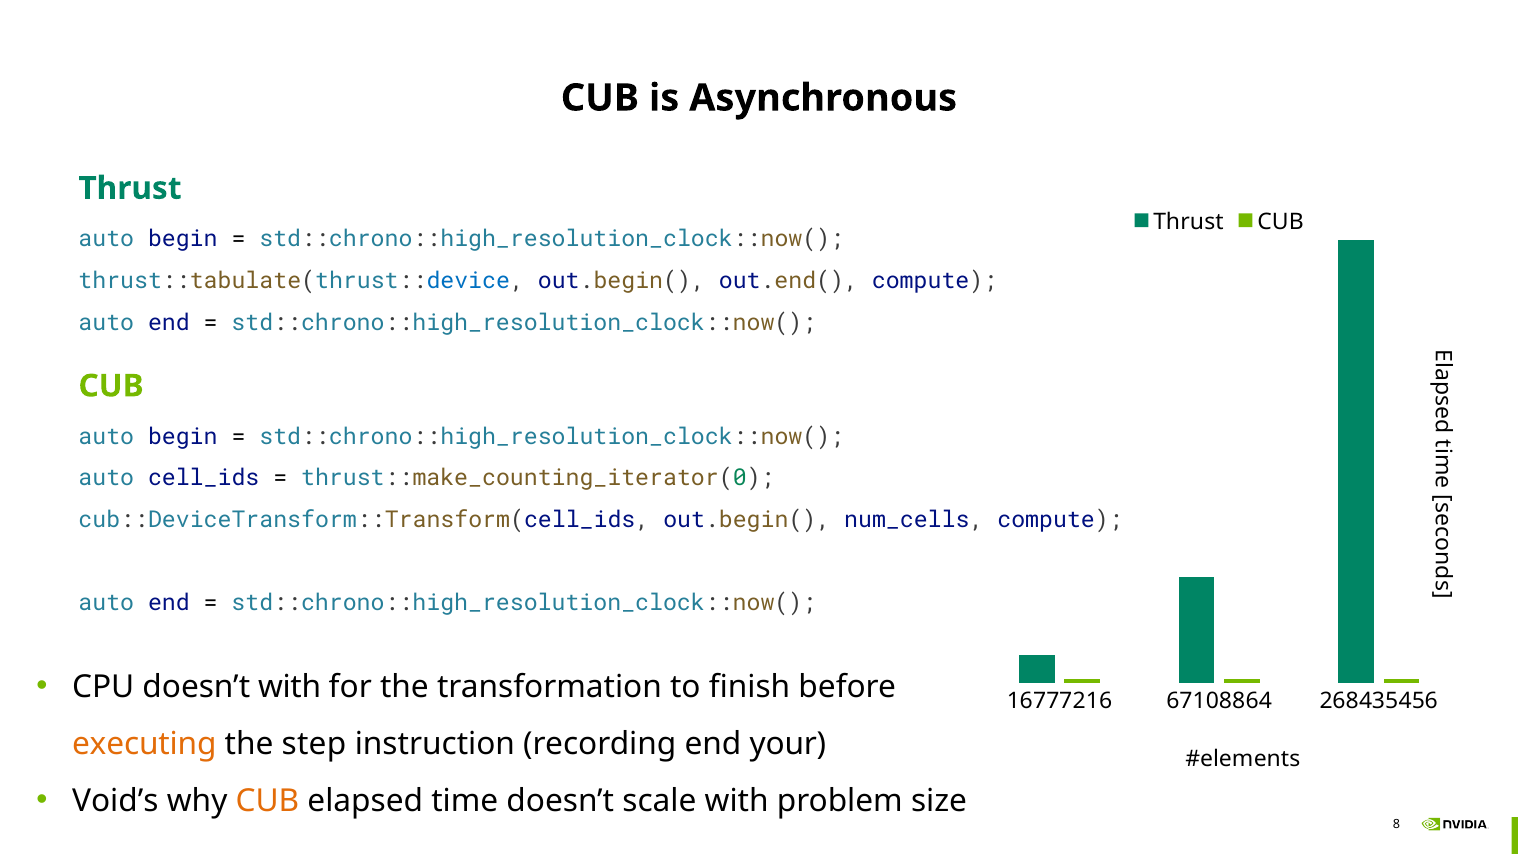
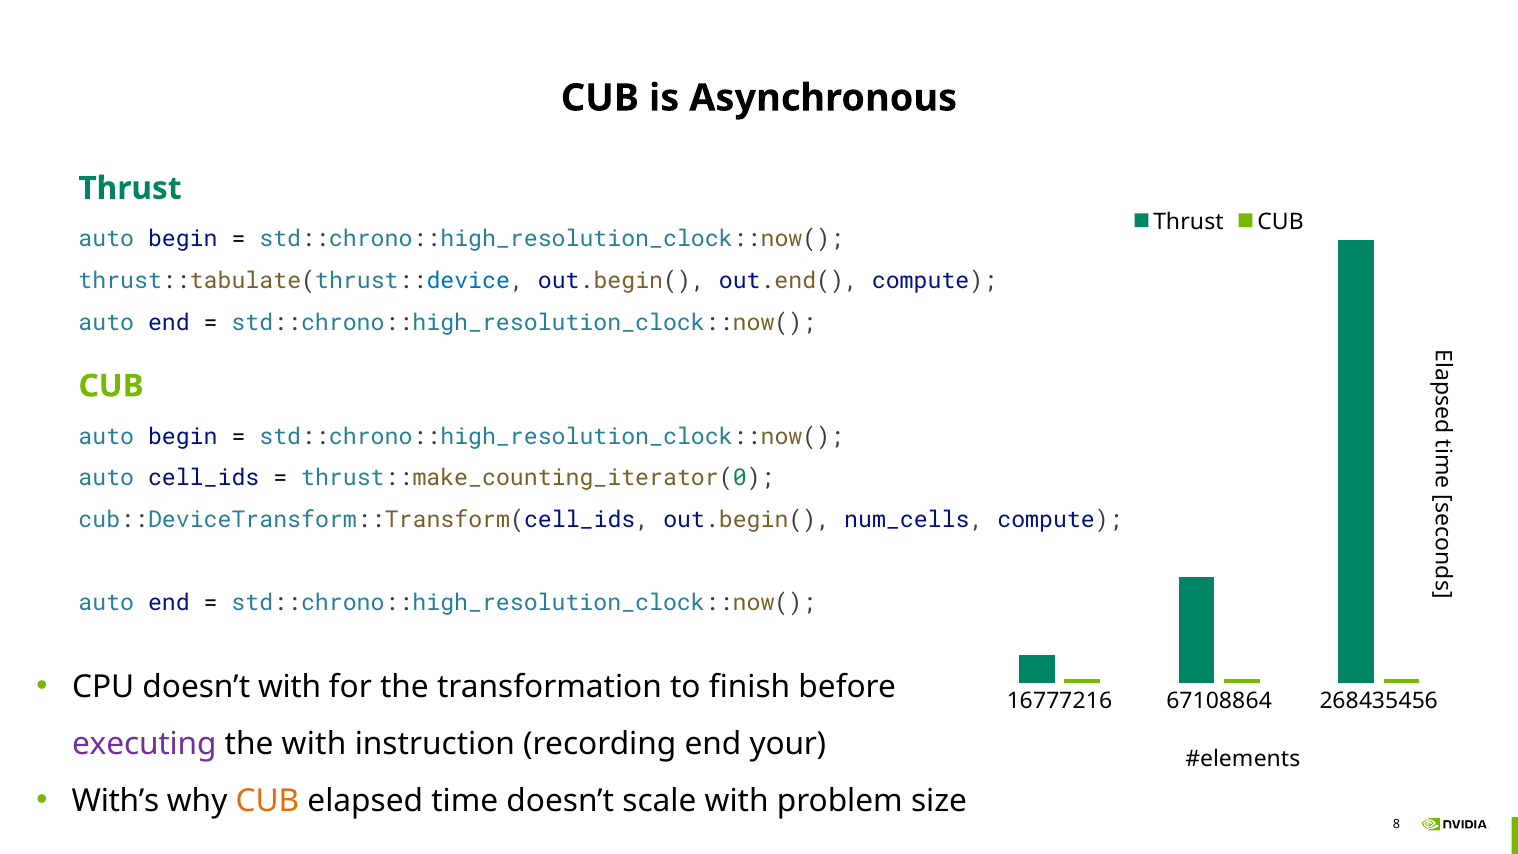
executing colour: orange -> purple
the step: step -> with
Void’s: Void’s -> With’s
